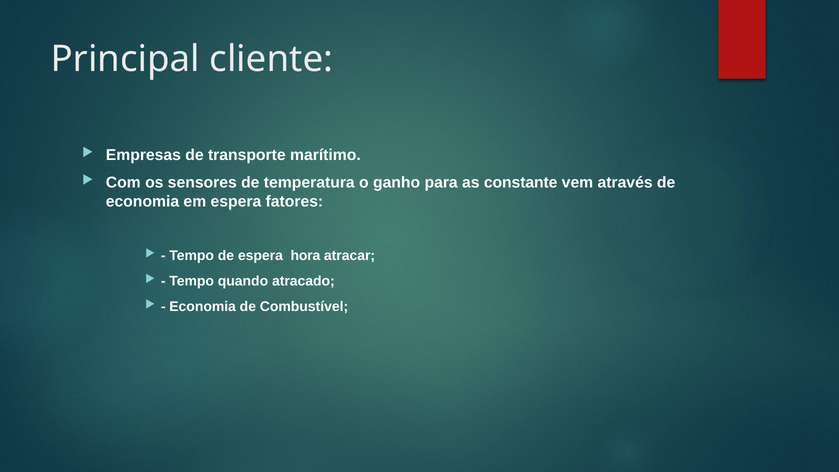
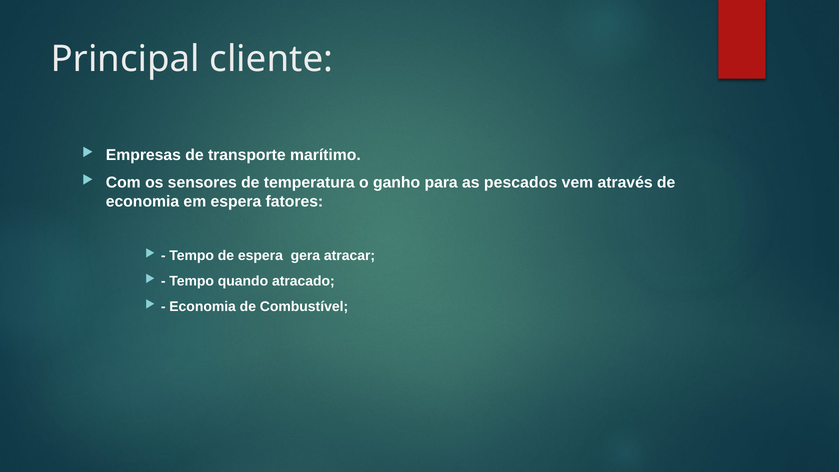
constante: constante -> pescados
hora: hora -> gera
